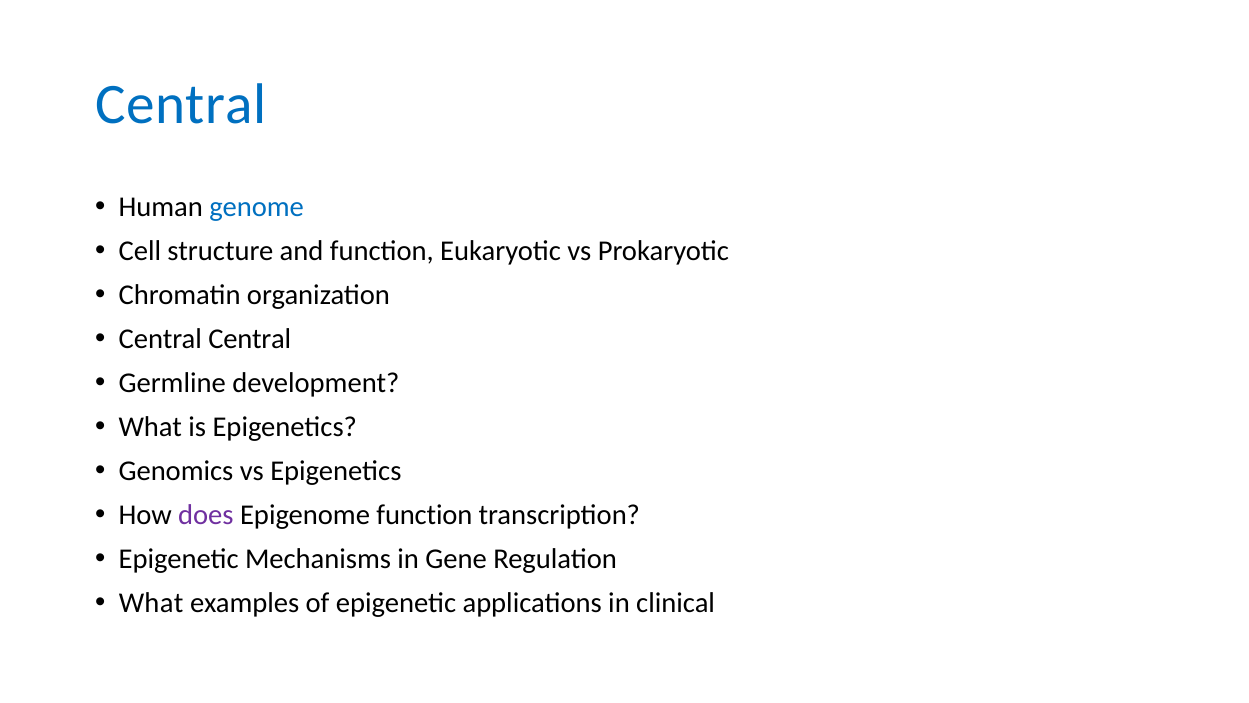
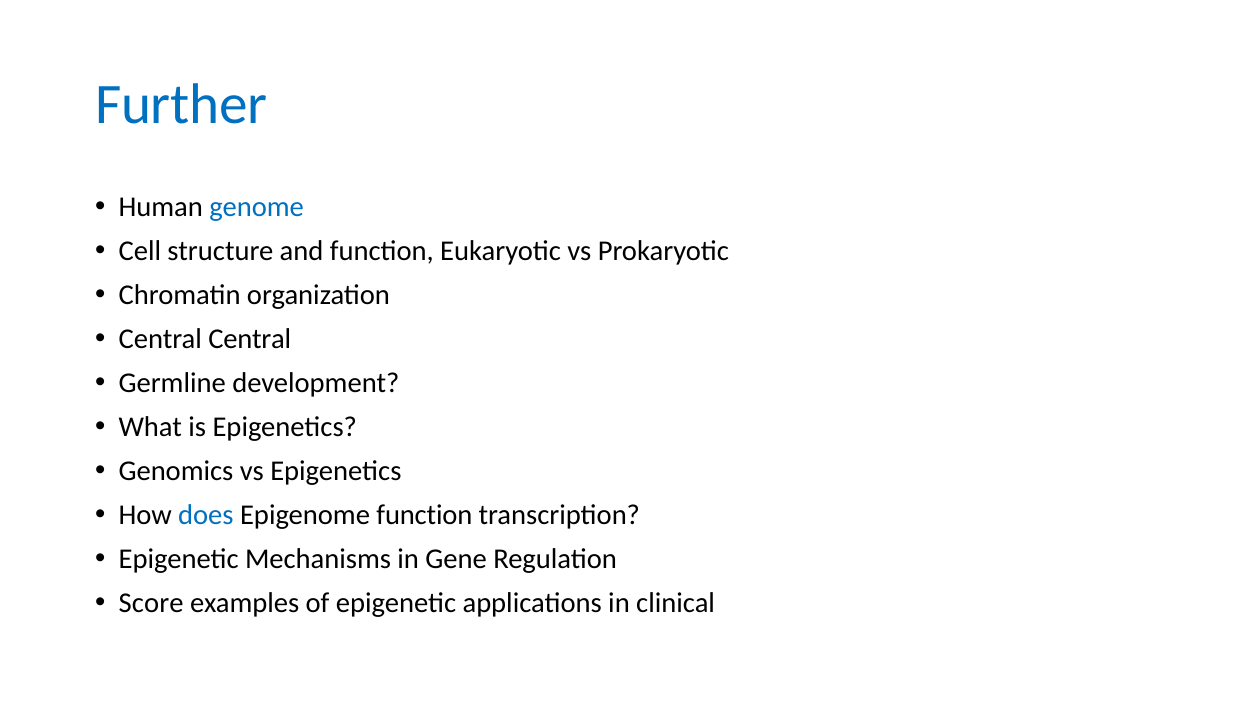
Central at (181, 105): Central -> Further
does colour: purple -> blue
What at (151, 602): What -> Score
